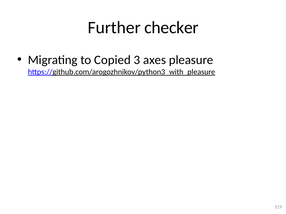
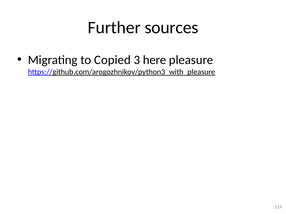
checker: checker -> sources
axes: axes -> here
